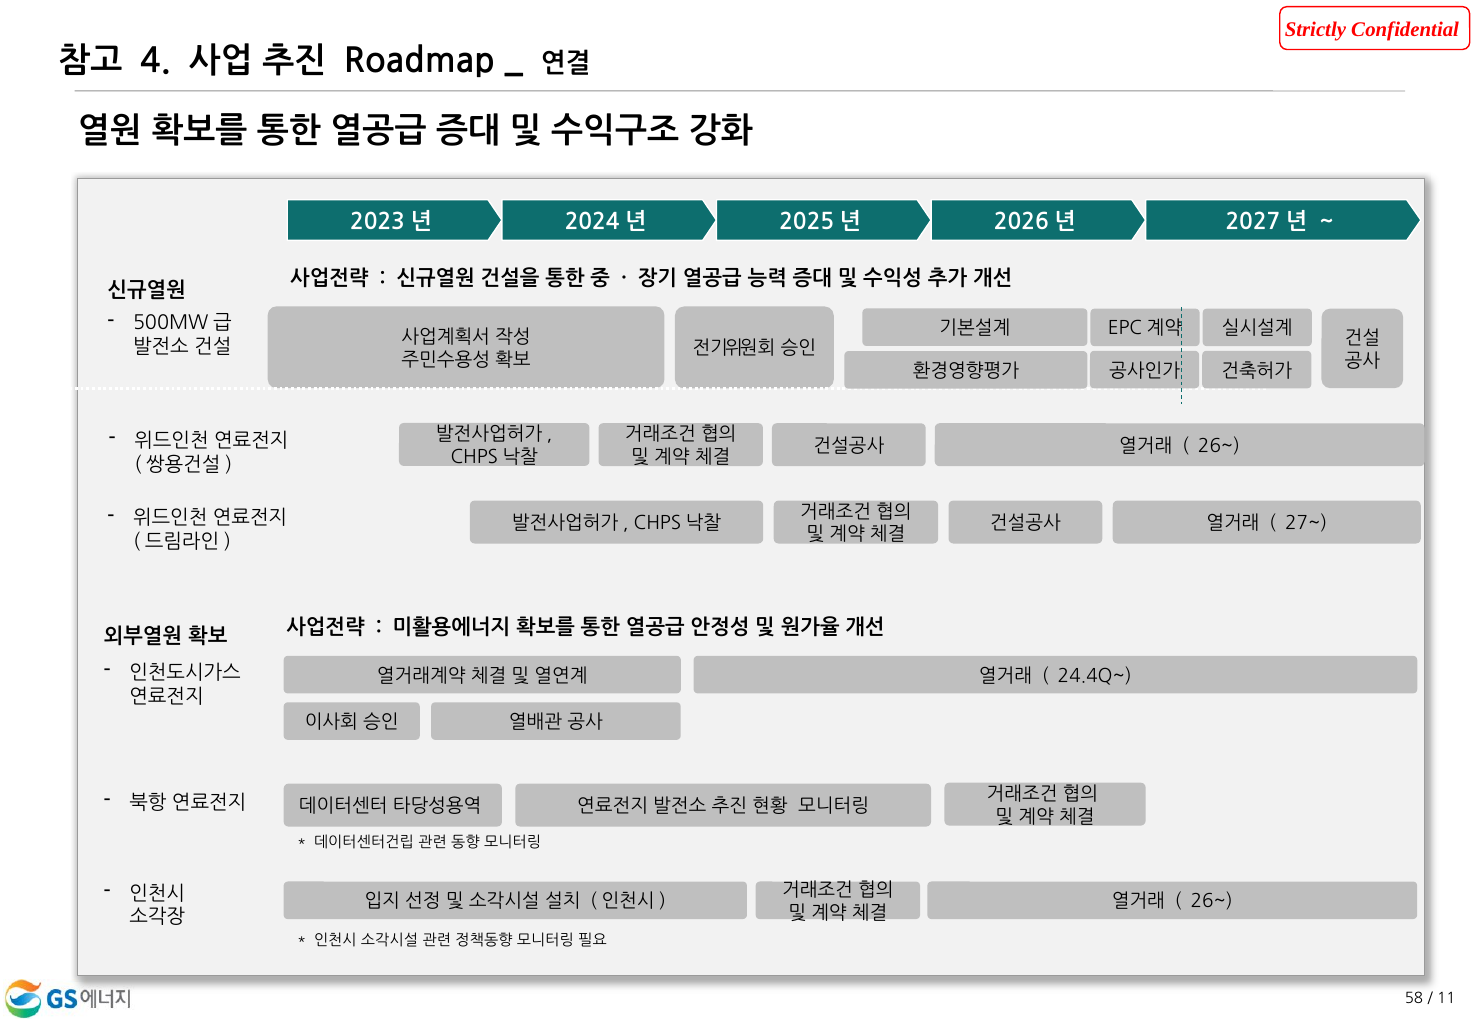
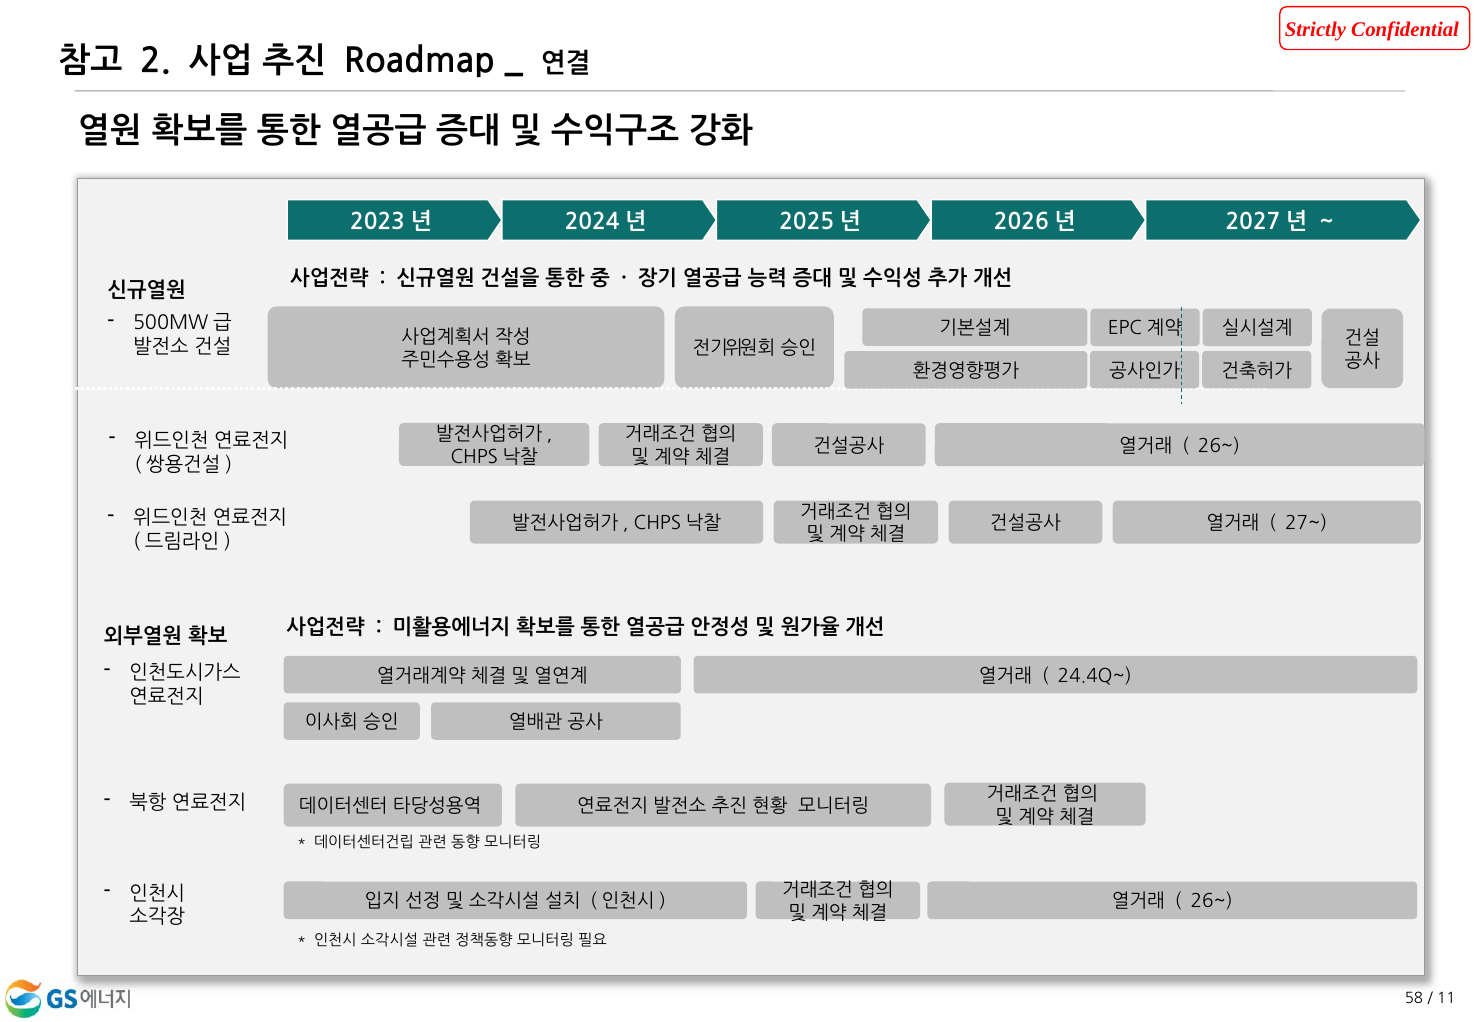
4: 4 -> 2
